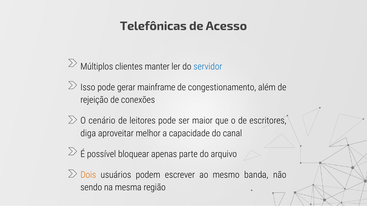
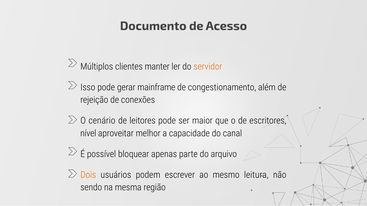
Telefônicas: Telefônicas -> Documento
servidor colour: blue -> orange
diga: diga -> nível
banda: banda -> leitura
